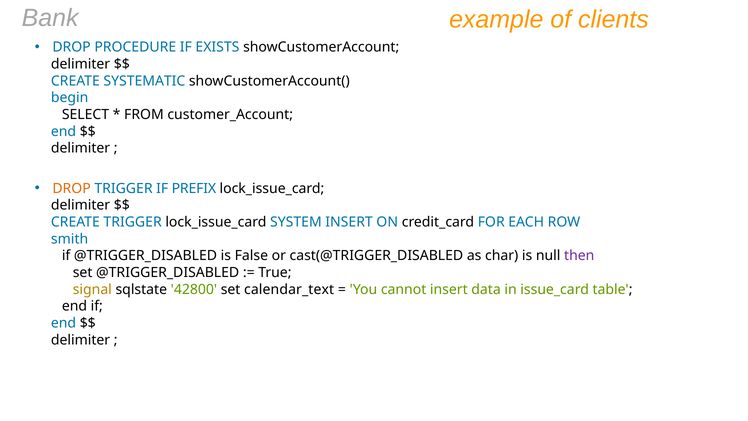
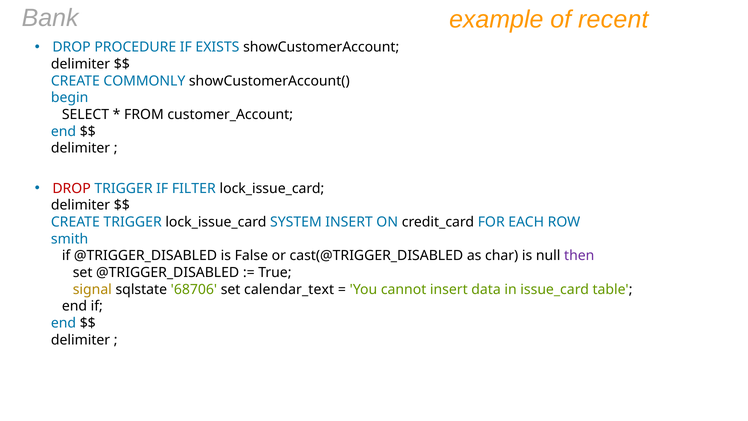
clients: clients -> recent
SYSTEMATIC: SYSTEMATIC -> COMMONLY
DROP at (72, 188) colour: orange -> red
PREFIX: PREFIX -> FILTER
42800: 42800 -> 68706
